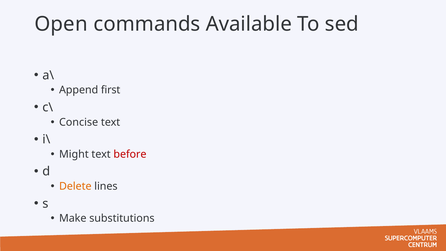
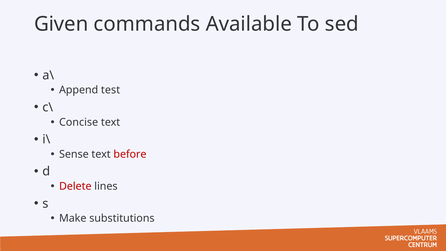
Open: Open -> Given
first: first -> test
Might: Might -> Sense
Delete colour: orange -> red
